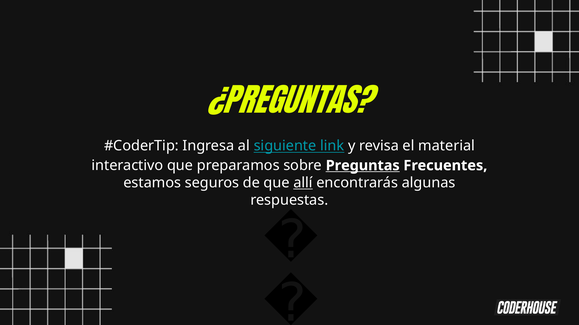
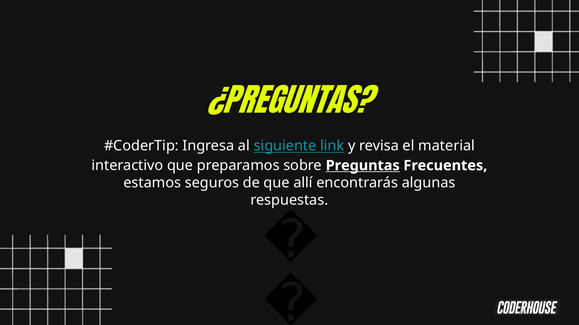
allí underline: present -> none
